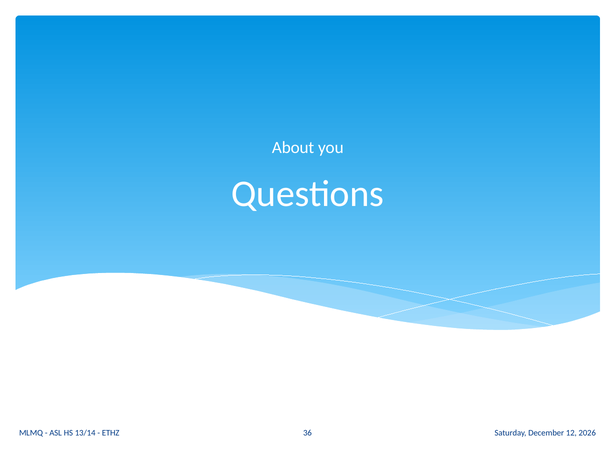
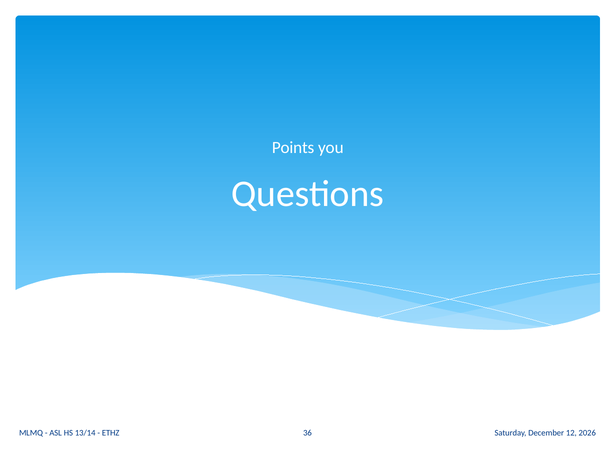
About: About -> Points
